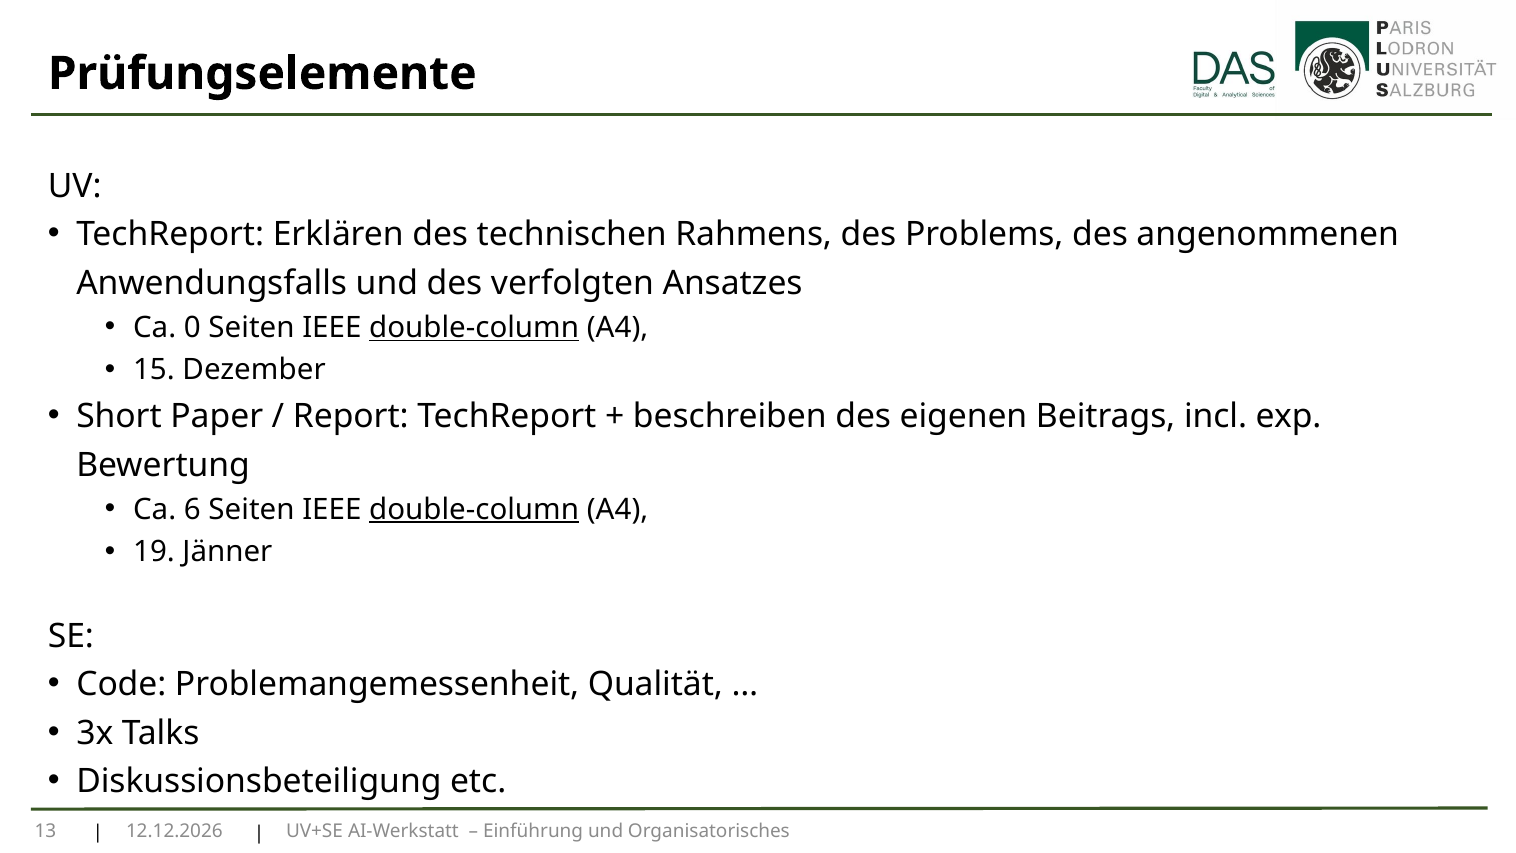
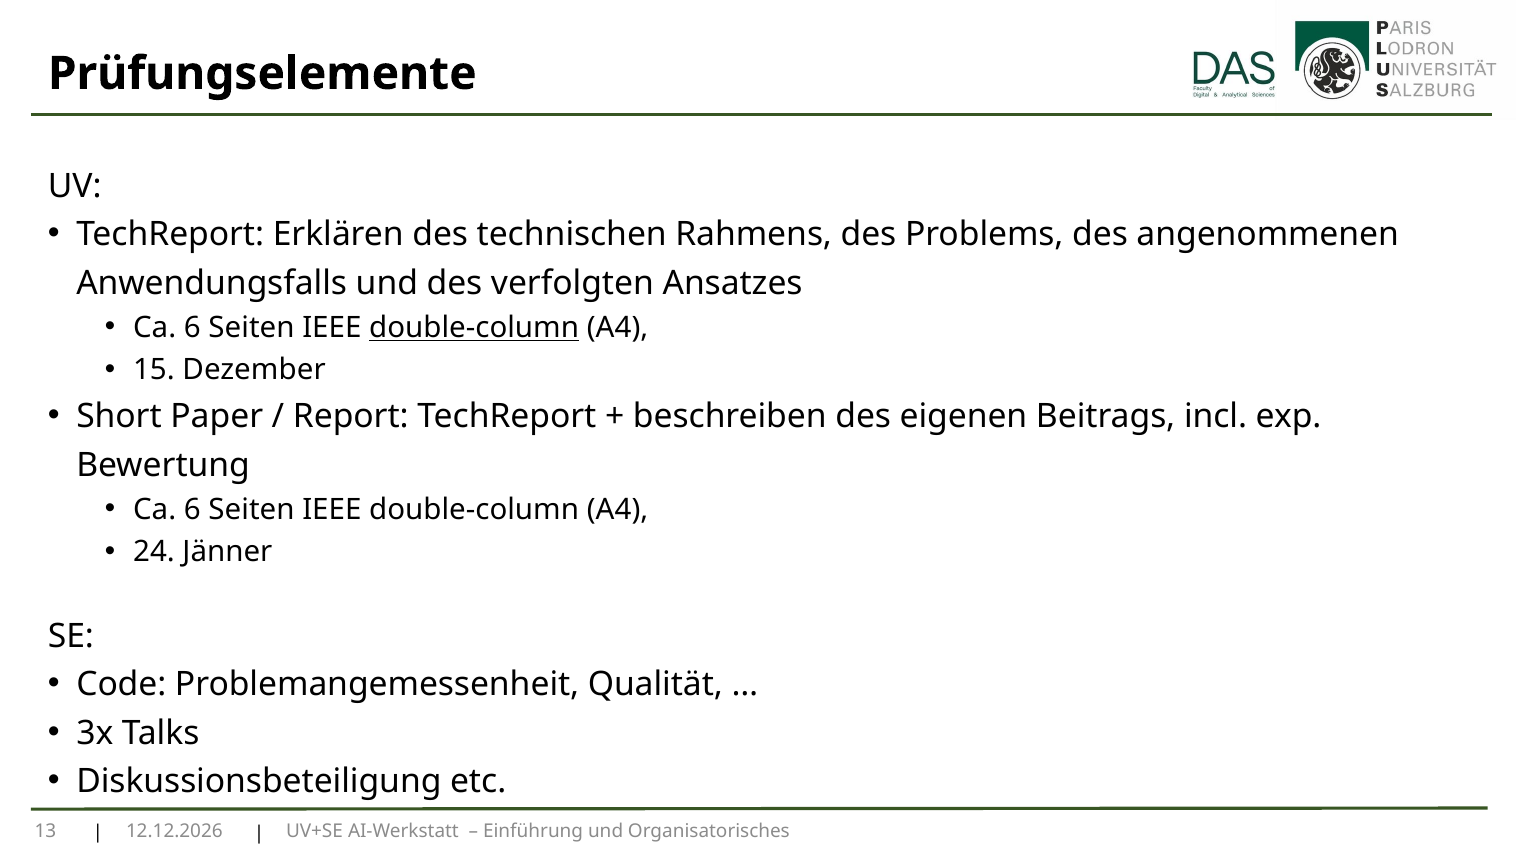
0 at (192, 328): 0 -> 6
double-column at (474, 510) underline: present -> none
19: 19 -> 24
